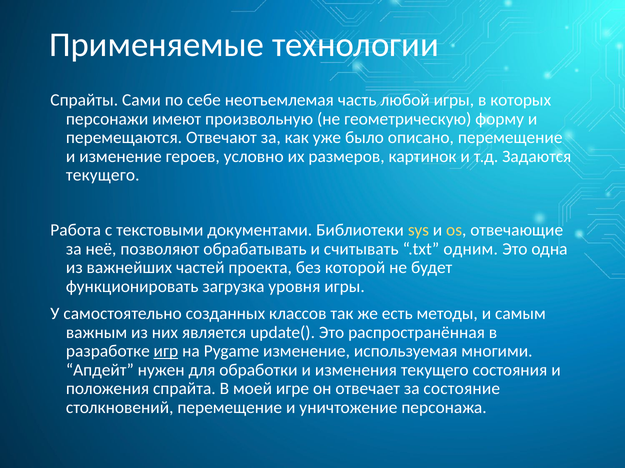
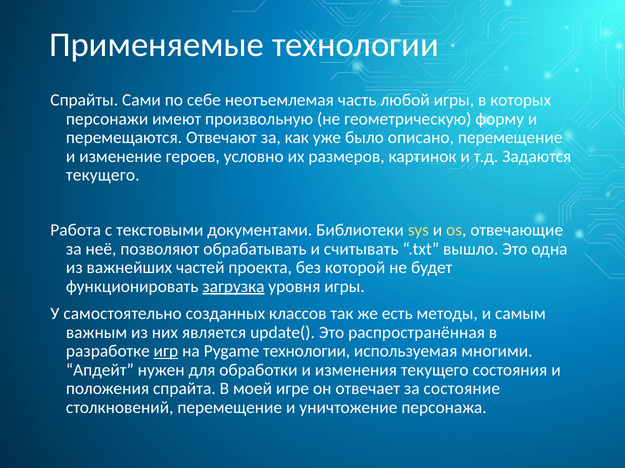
одним: одним -> вышло
загрузка underline: none -> present
Pygame изменение: изменение -> технологии
